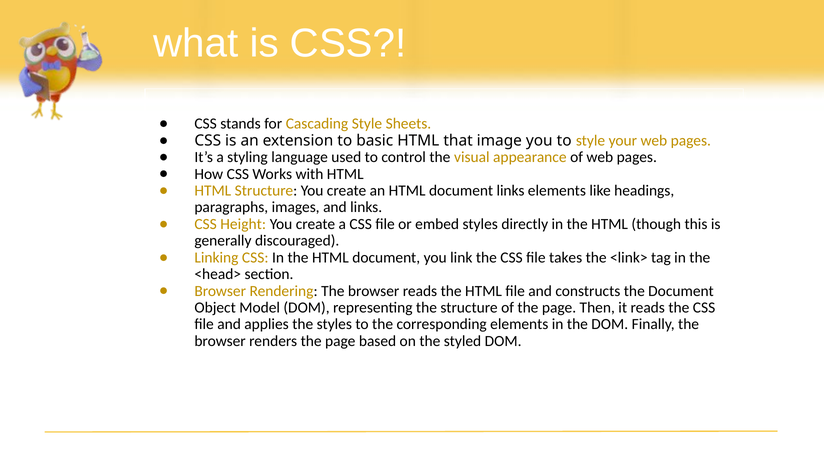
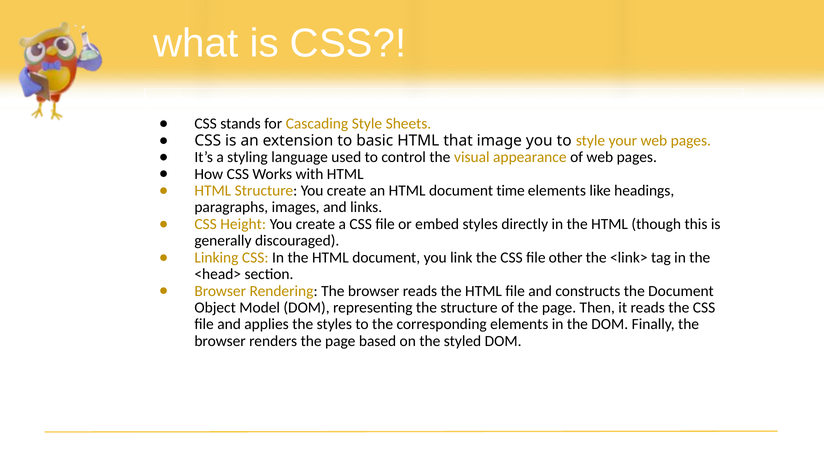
document links: links -> time
takes: takes -> other
